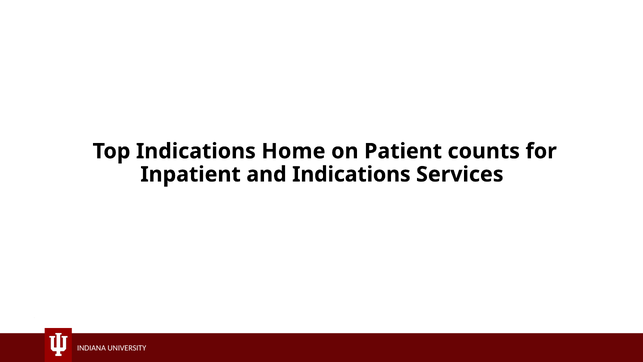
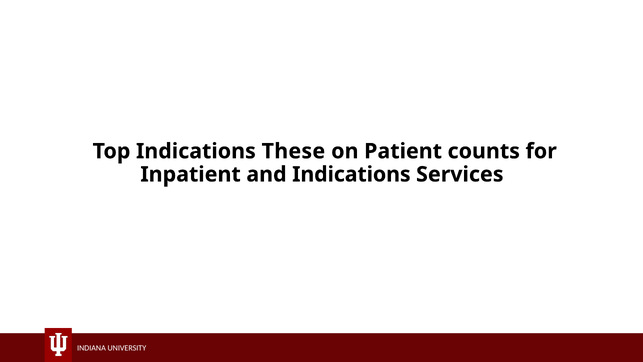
Home: Home -> These
